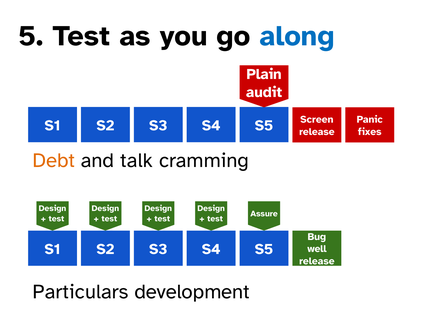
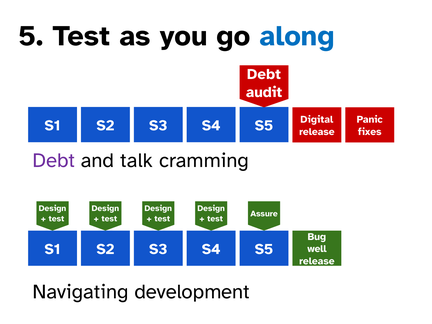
Plain at (264, 74): Plain -> Debt
Screen: Screen -> Digital
Debt at (54, 160) colour: orange -> purple
Particulars: Particulars -> Navigating
